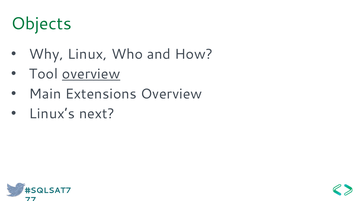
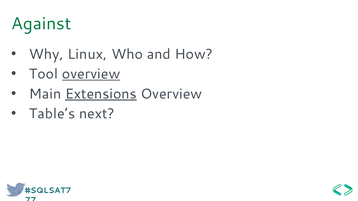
Objects: Objects -> Against
Extensions underline: none -> present
Linux’s: Linux’s -> Table’s
